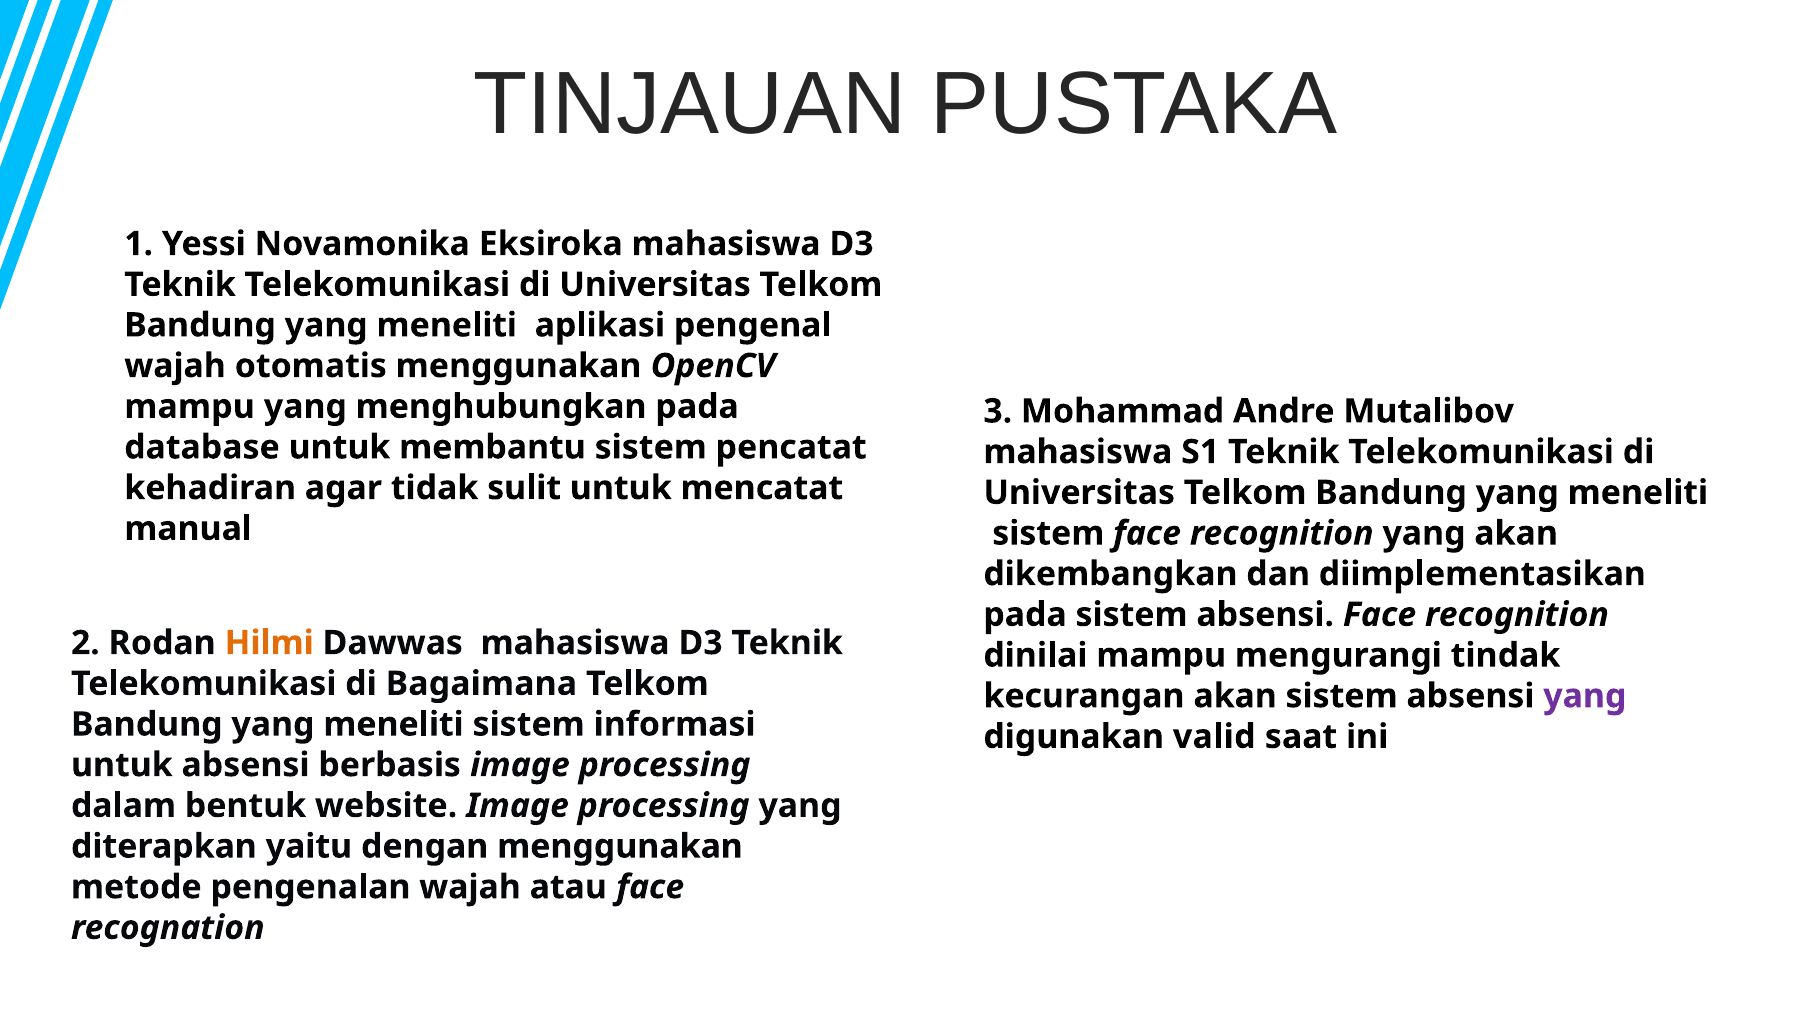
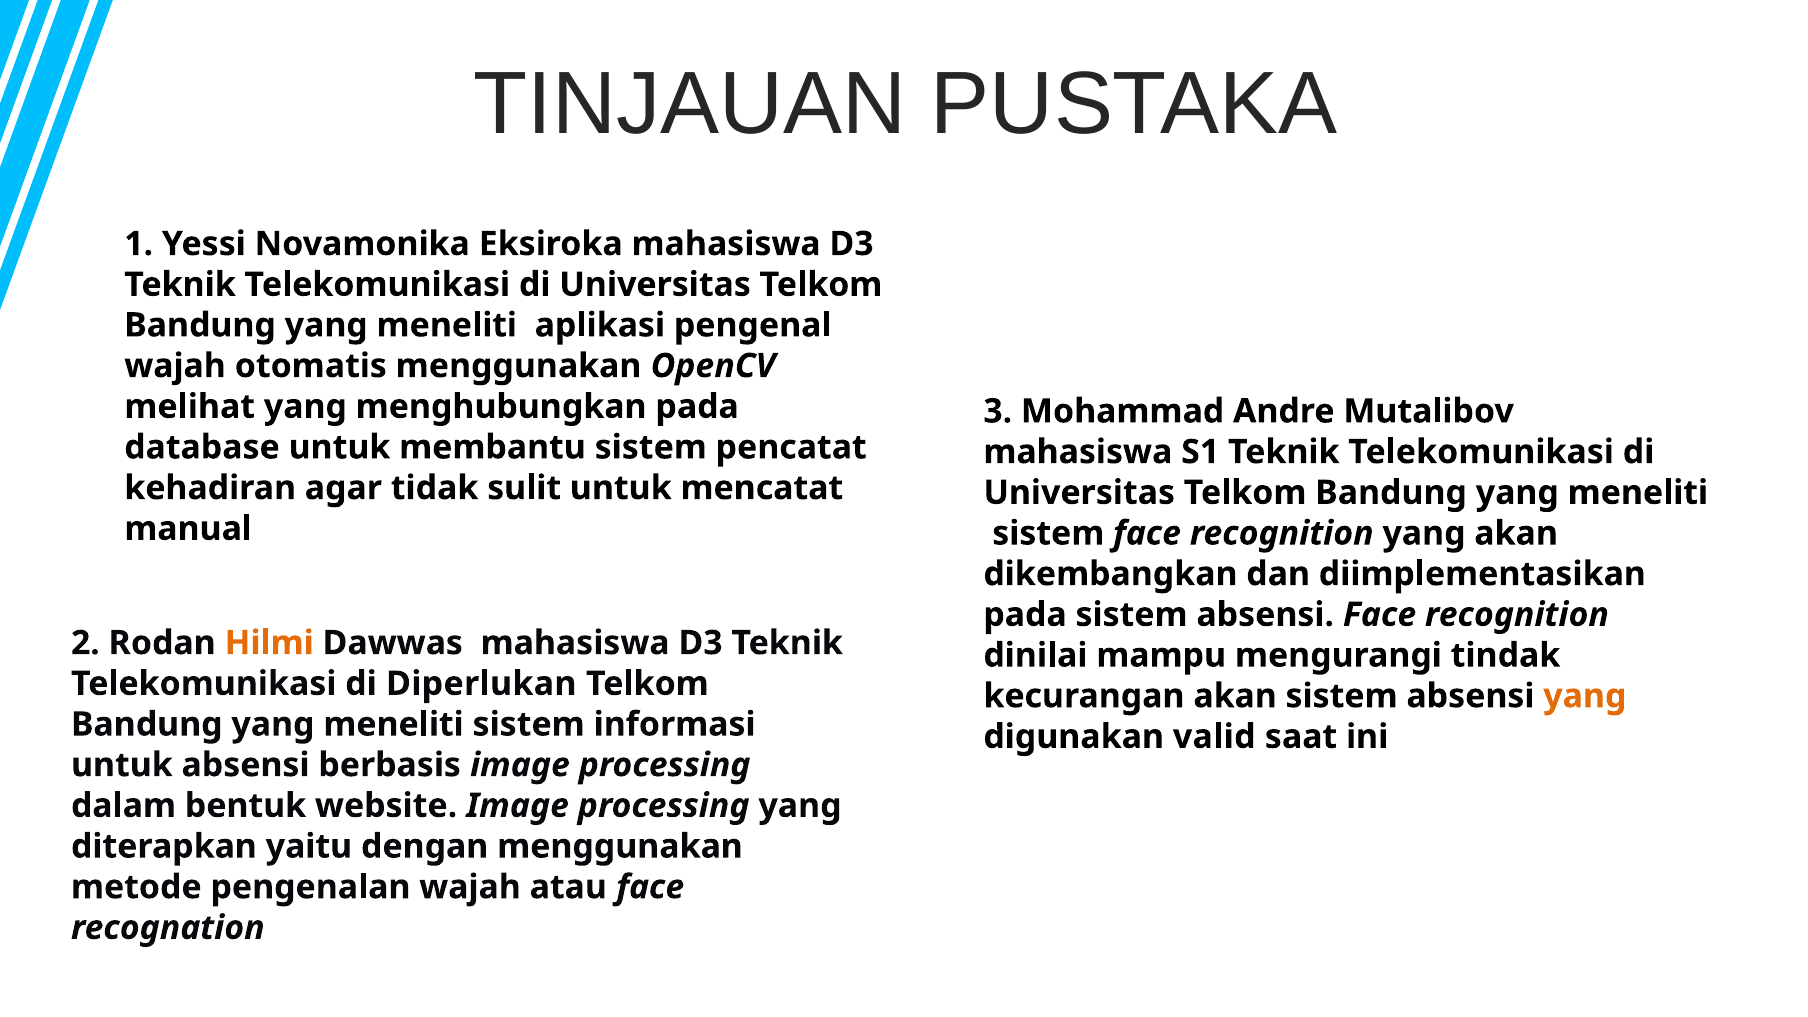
mampu at (190, 407): mampu -> melihat
Bagaimana: Bagaimana -> Diperlukan
yang at (1585, 696) colour: purple -> orange
